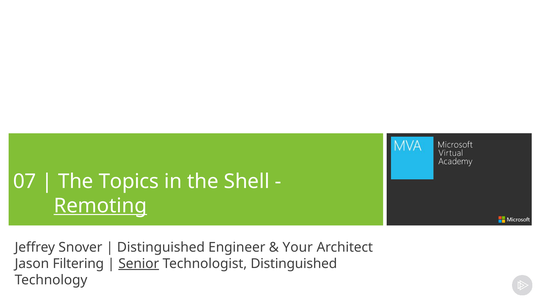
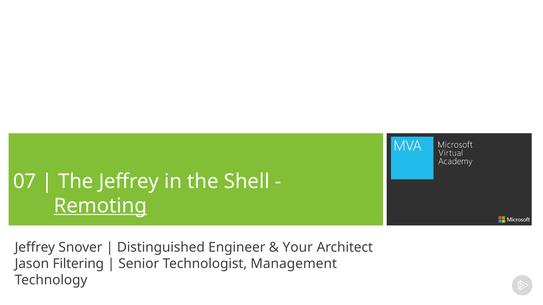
The Topics: Topics -> Jeffrey
Senior underline: present -> none
Technologist Distinguished: Distinguished -> Management
